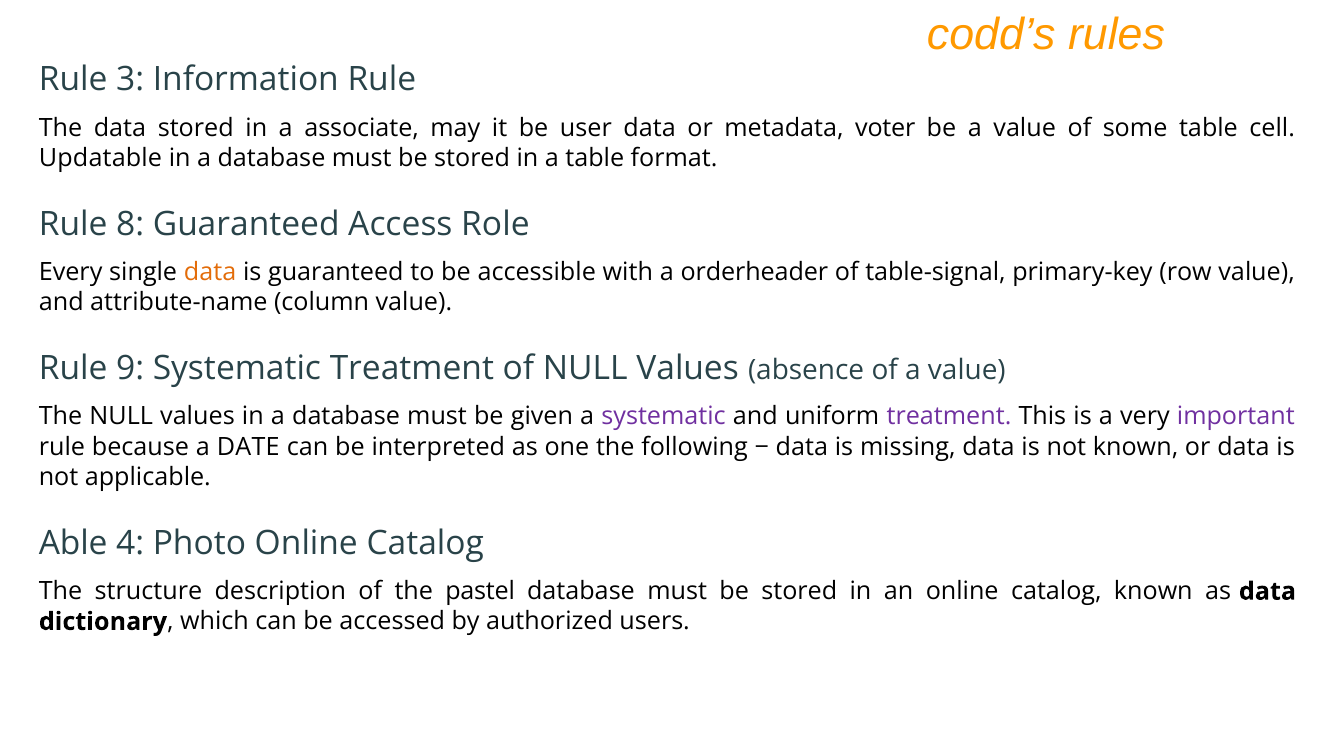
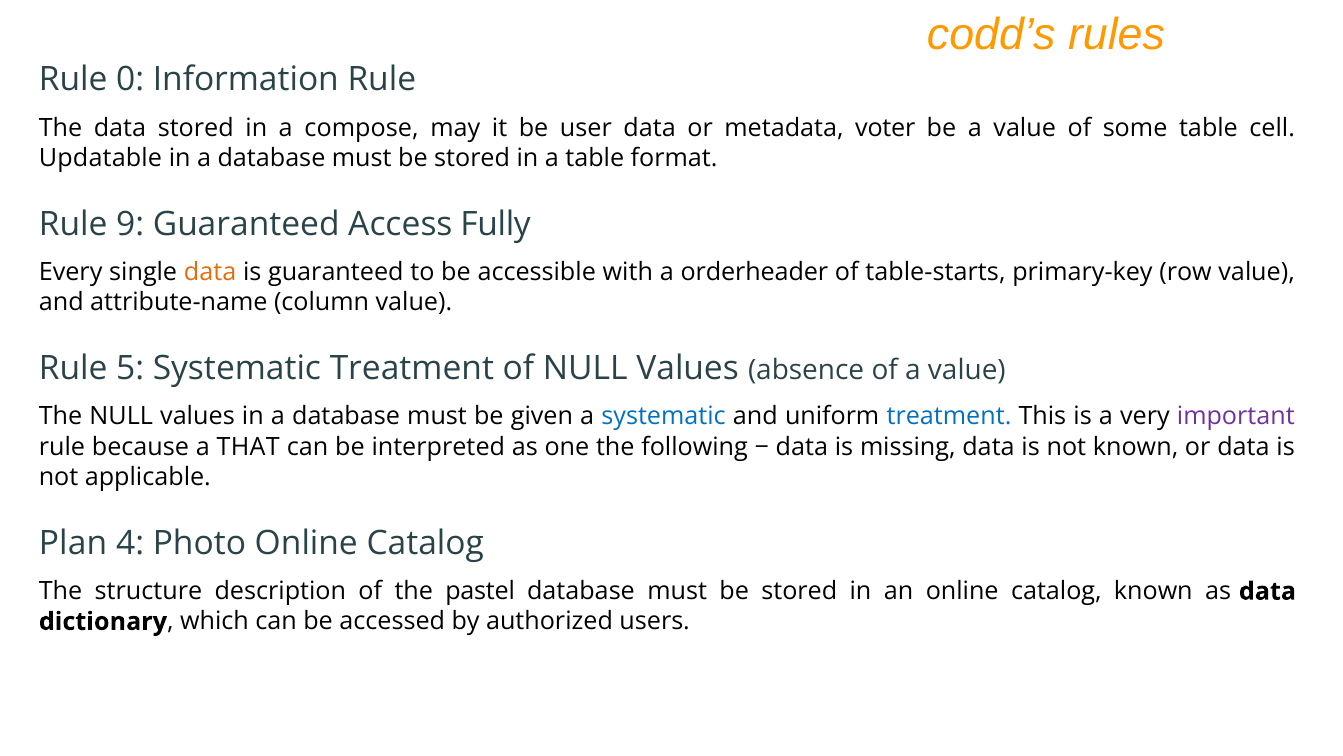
3: 3 -> 0
associate: associate -> compose
8: 8 -> 9
Role: Role -> Fully
table-signal: table-signal -> table-starts
9: 9 -> 5
systematic at (664, 416) colour: purple -> blue
treatment at (949, 416) colour: purple -> blue
DATE: DATE -> THAT
Able: Able -> Plan
